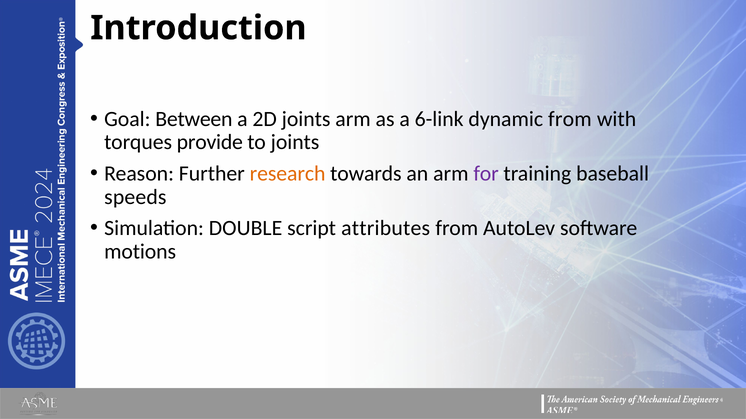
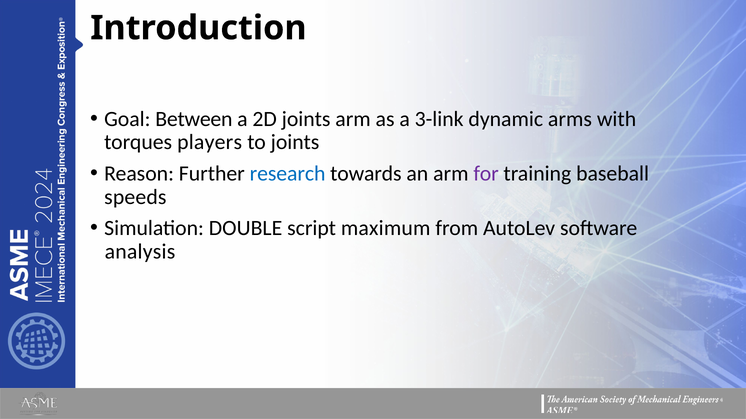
6-link: 6-link -> 3-link
dynamic from: from -> arms
provide: provide -> players
research colour: orange -> blue
attributes: attributes -> maximum
motions: motions -> analysis
